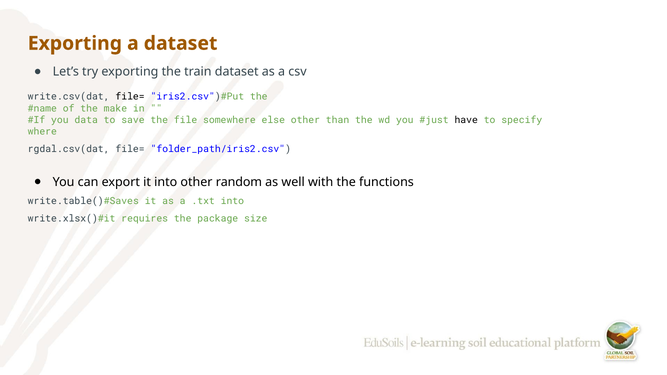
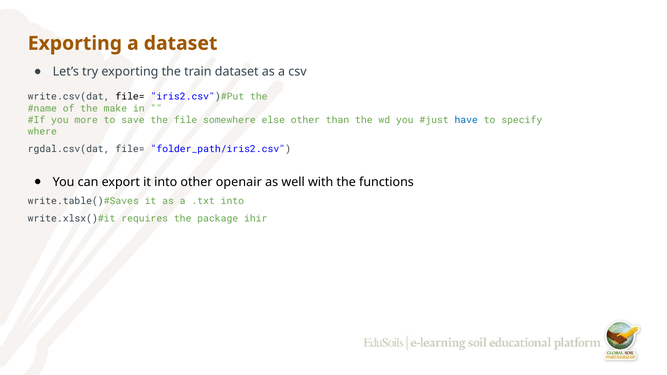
data: data -> more
have colour: black -> blue
random: random -> openair
size: size -> ihir
